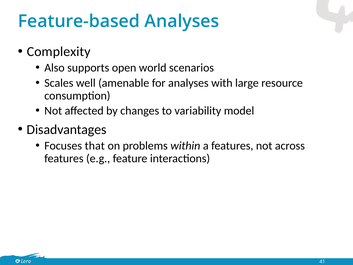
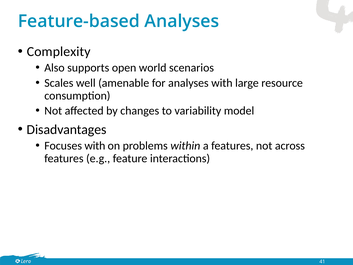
Focuses that: that -> with
